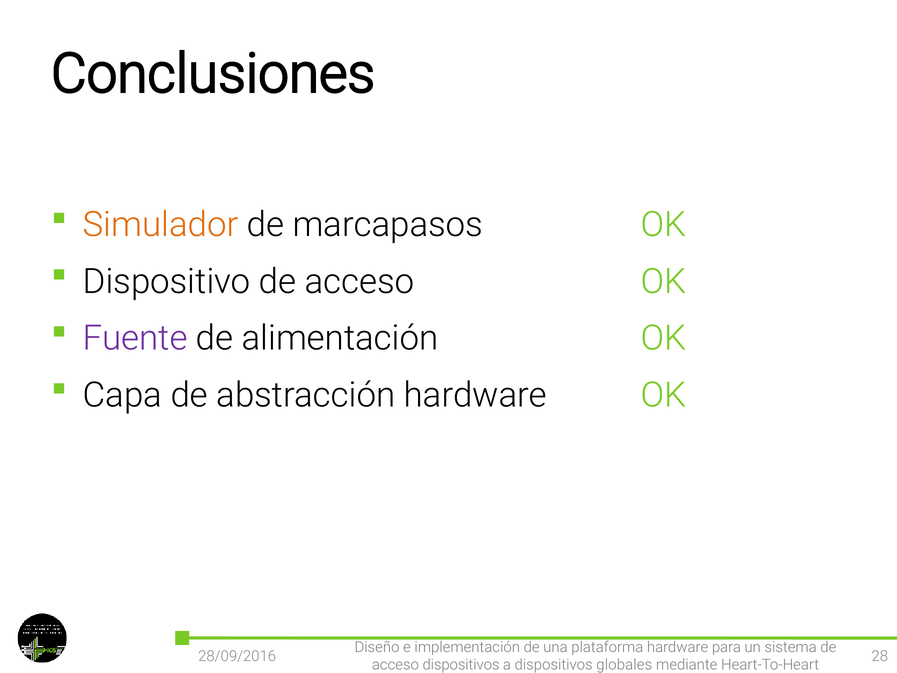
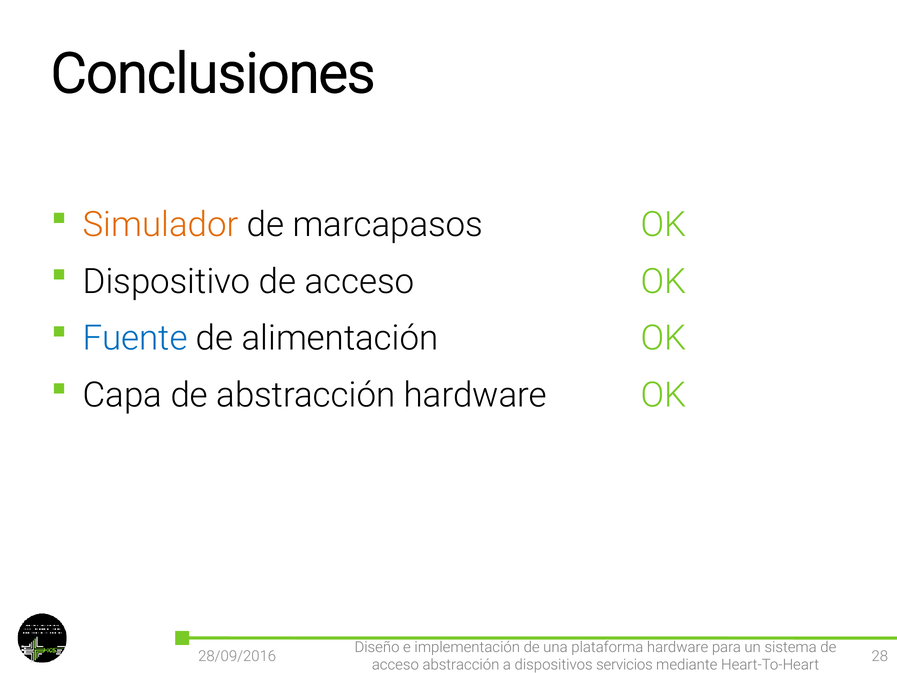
Fuente colour: purple -> blue
acceso dispositivos: dispositivos -> abstracción
globales: globales -> servicios
